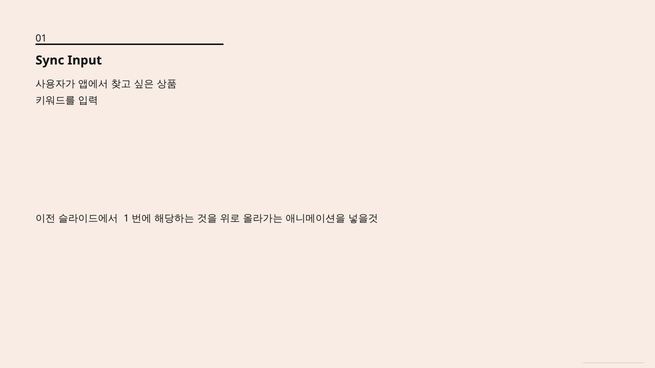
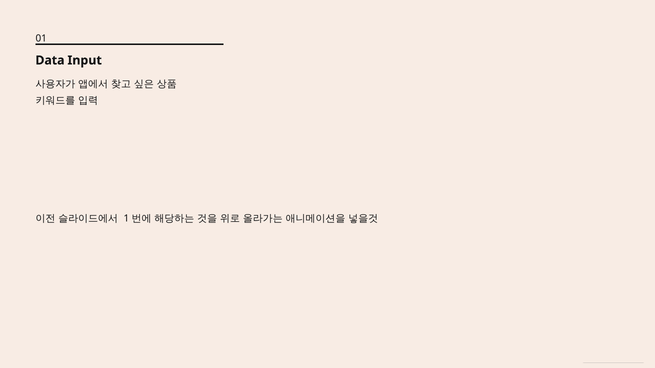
Sync: Sync -> Data
